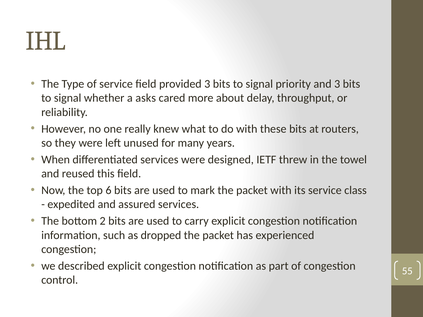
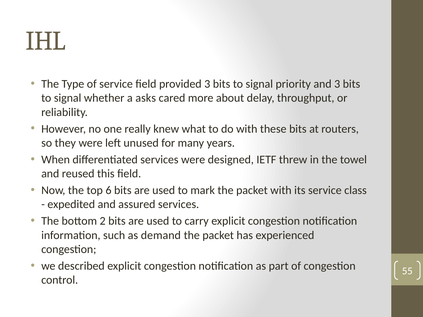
dropped: dropped -> demand
